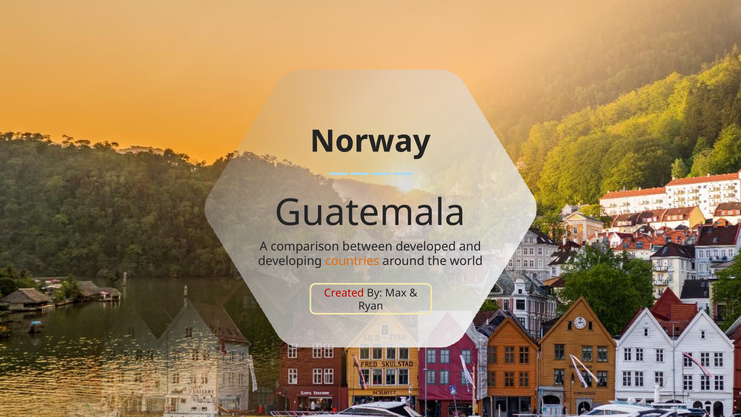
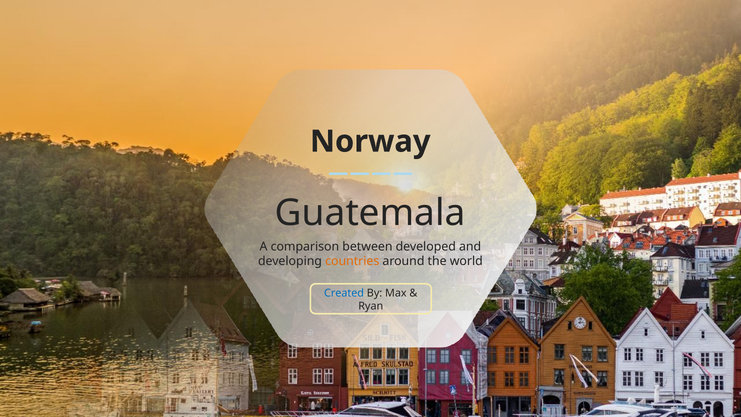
Created colour: red -> blue
